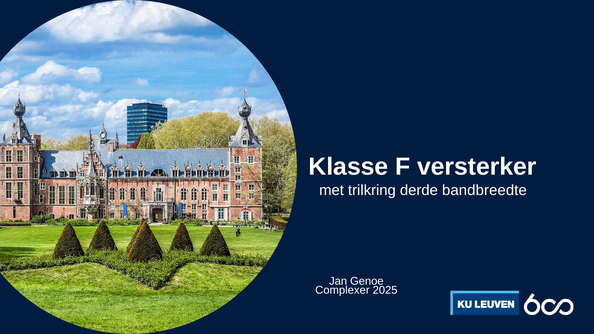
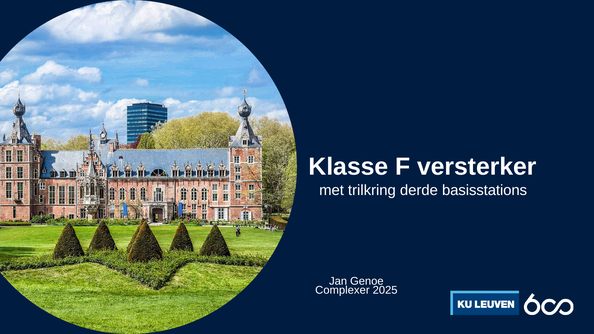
bandbreedte: bandbreedte -> basisstations
